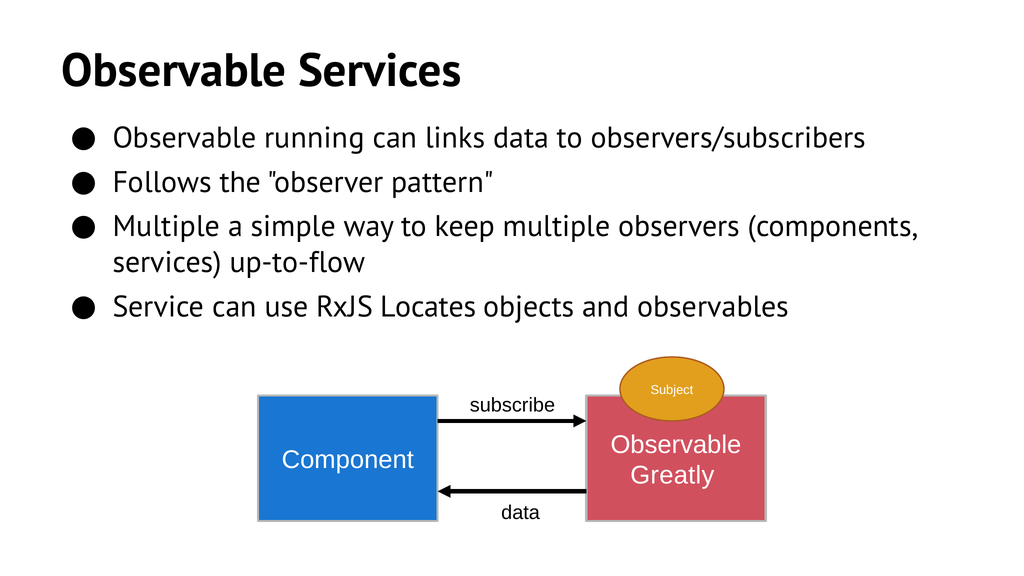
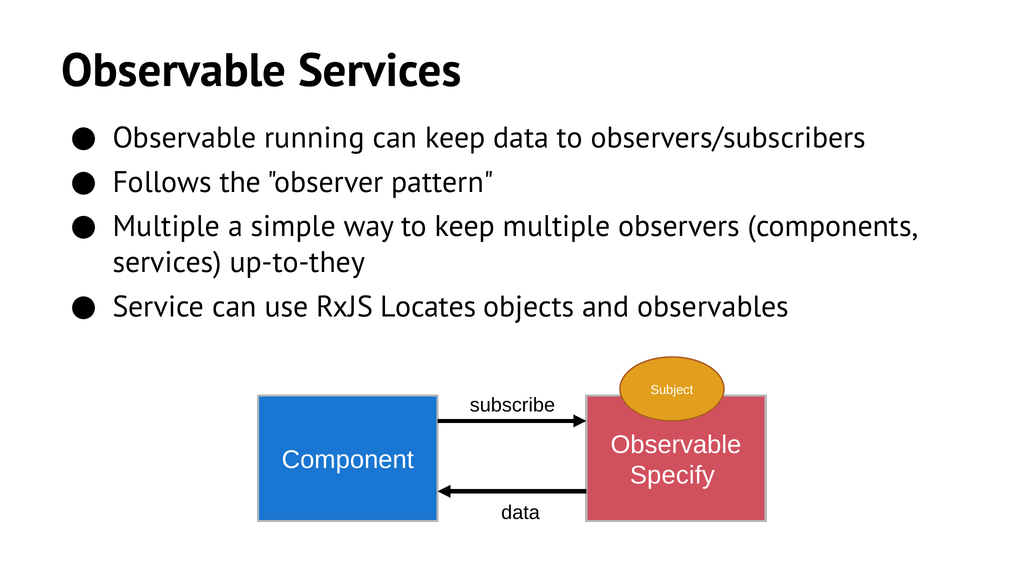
can links: links -> keep
up-to-flow: up-to-flow -> up-to-they
Greatly: Greatly -> Specify
